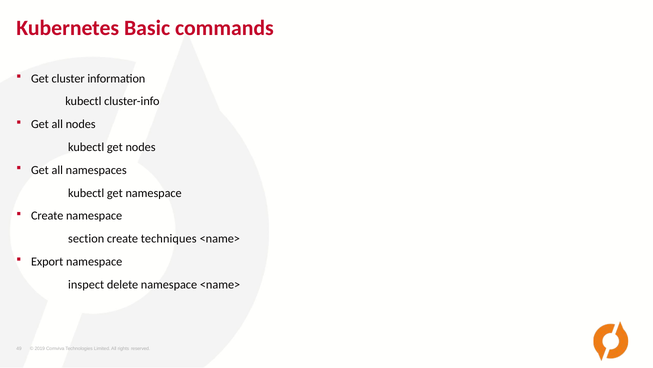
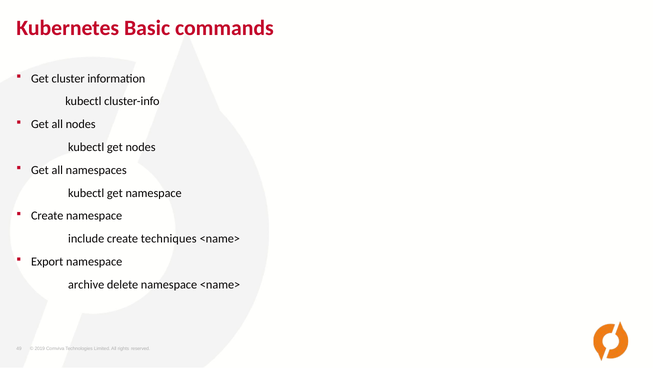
section: section -> include
inspect: inspect -> archive
